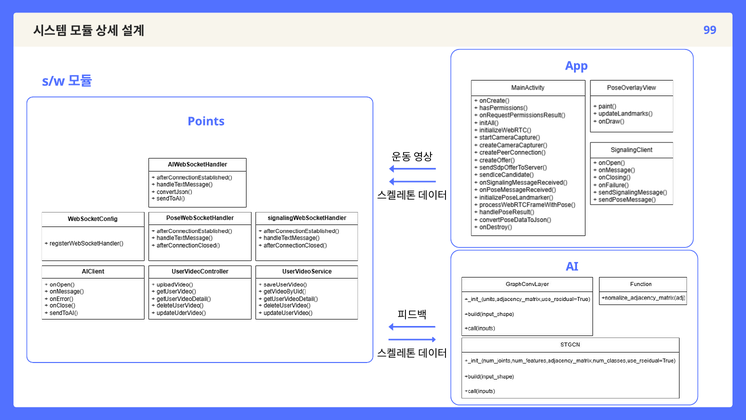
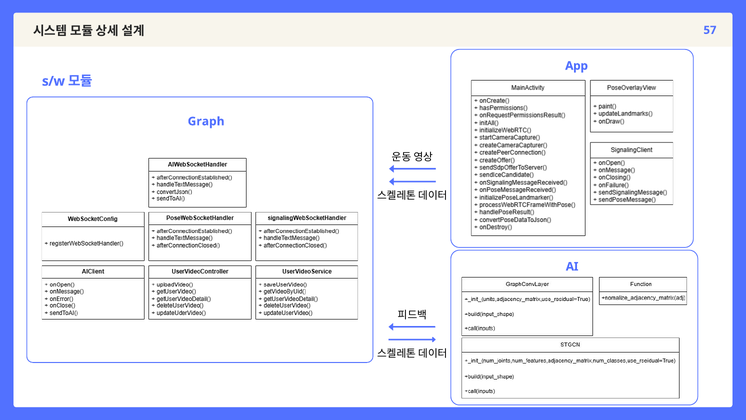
99: 99 -> 57
Points: Points -> Graph
